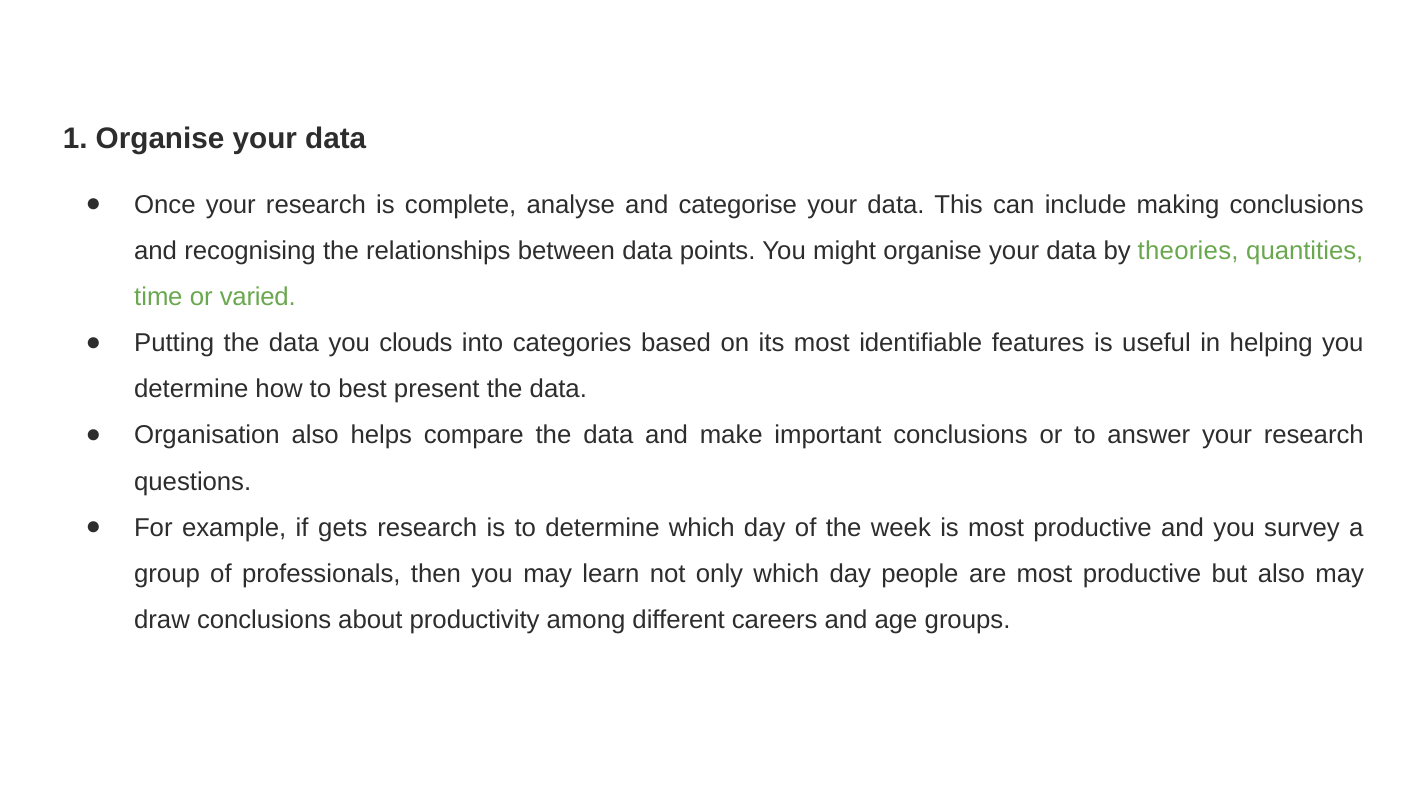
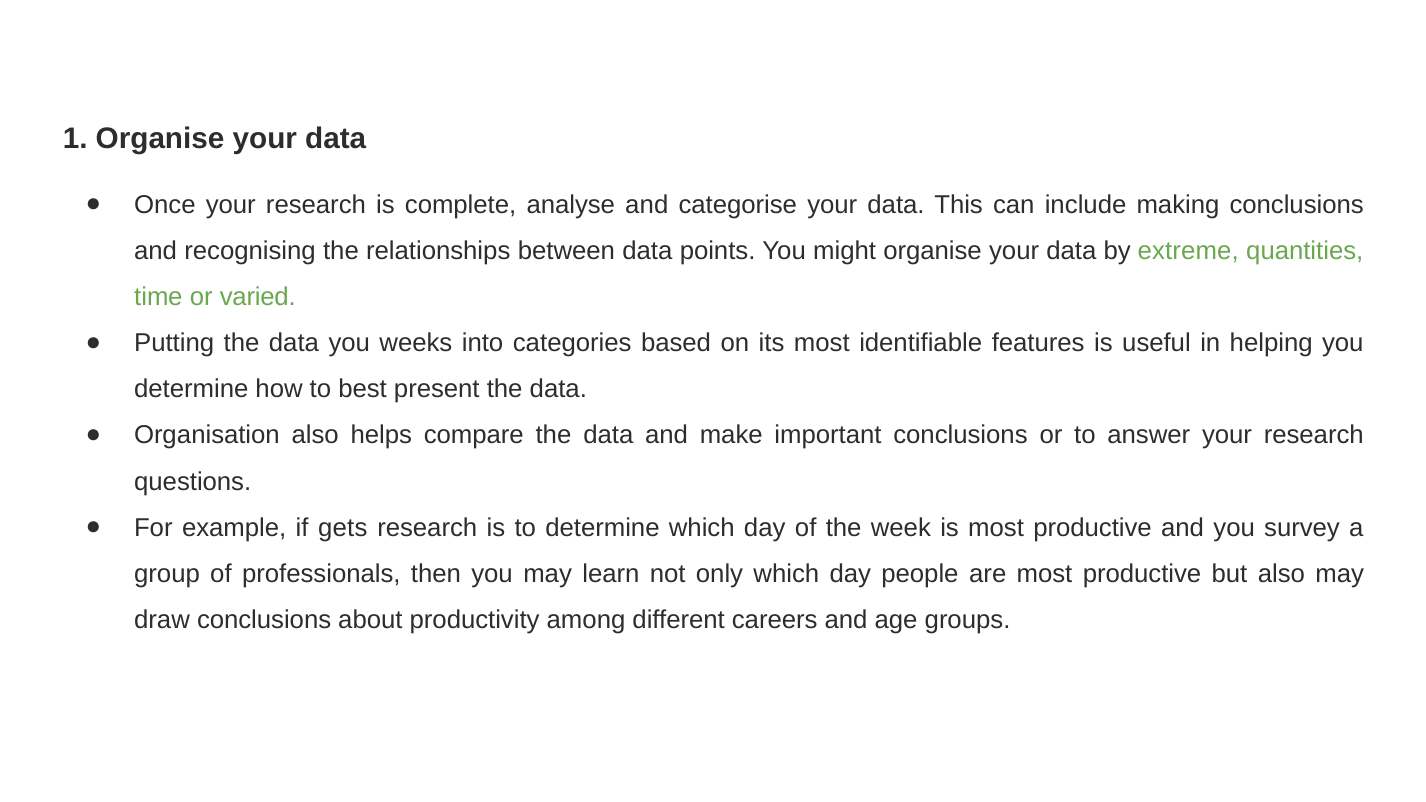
theories: theories -> extreme
clouds: clouds -> weeks
